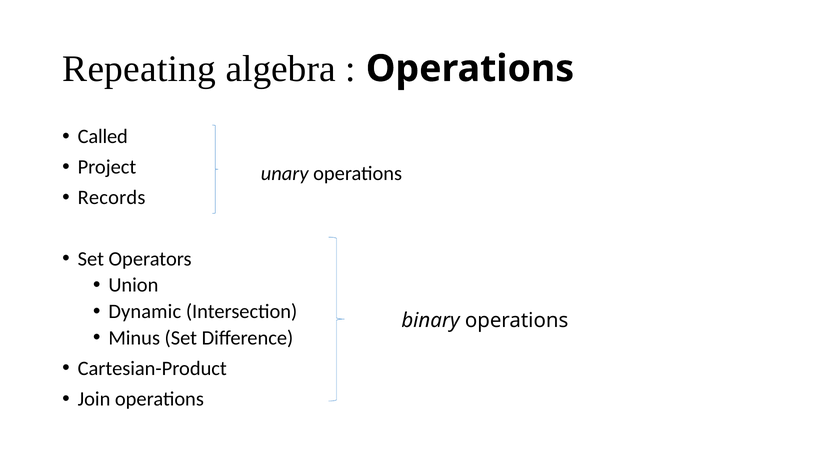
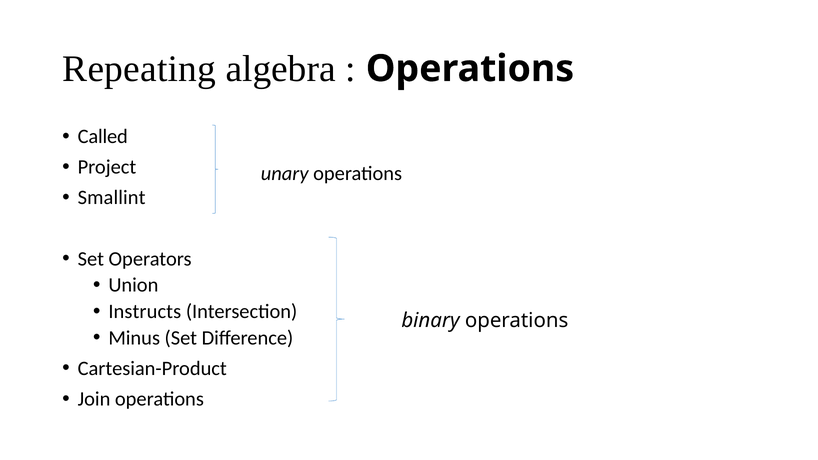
Records: Records -> Smallint
Dynamic: Dynamic -> Instructs
